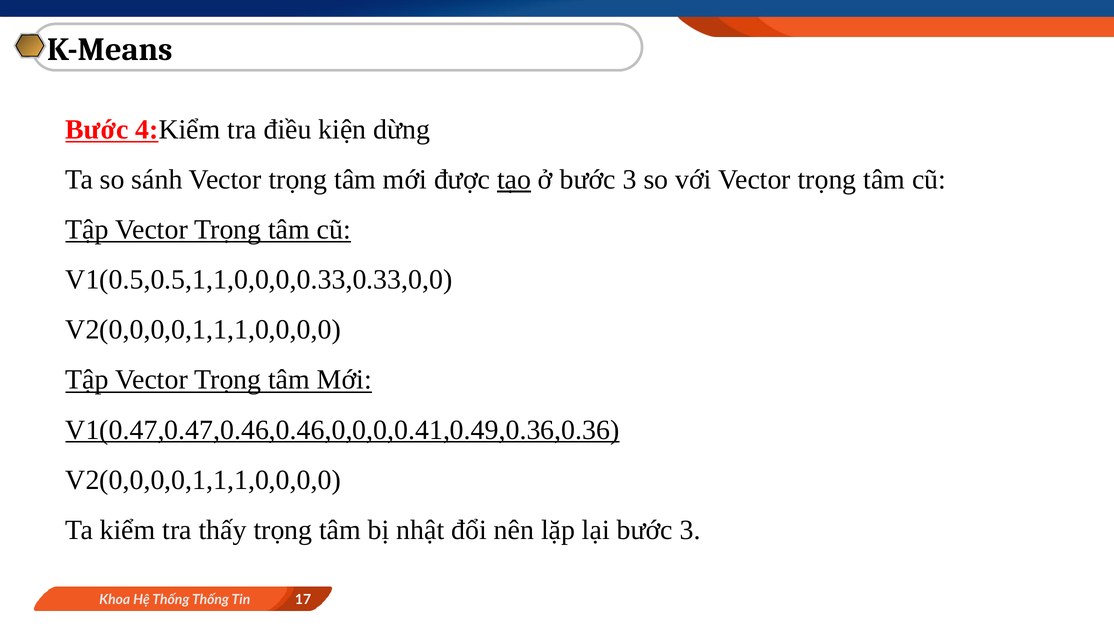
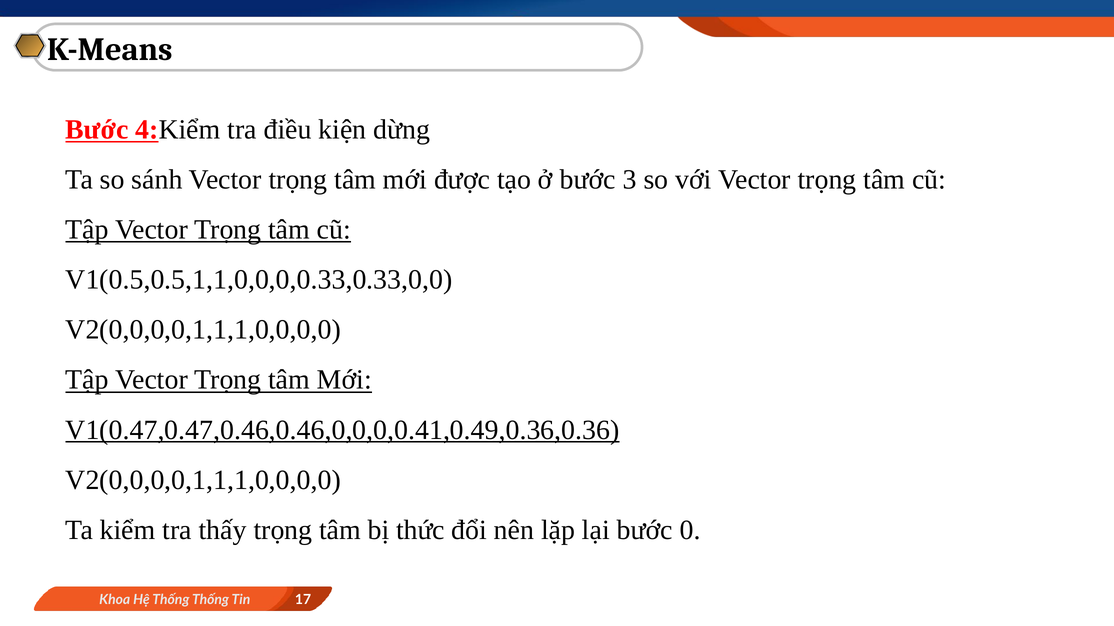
tạo underline: present -> none
nhật: nhật -> thức
lại bước 3: 3 -> 0
